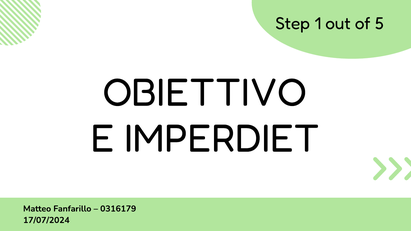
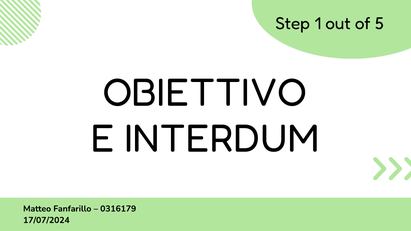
IMPERDIET: IMPERDIET -> INTERDUM
